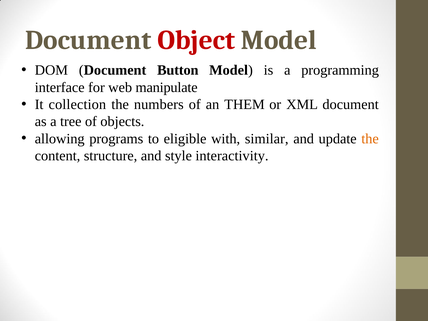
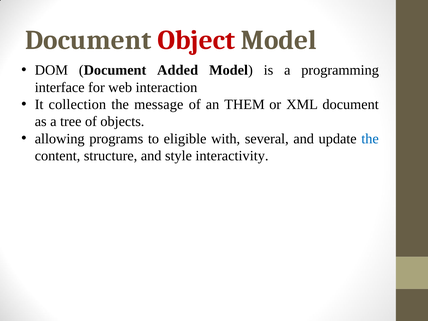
Button: Button -> Added
manipulate: manipulate -> interaction
numbers: numbers -> message
similar: similar -> several
the at (370, 139) colour: orange -> blue
